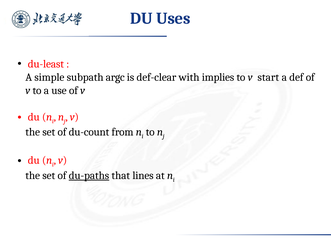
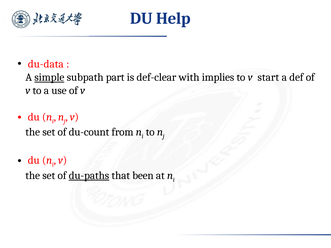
Uses: Uses -> Help
du-least: du-least -> du-data
simple underline: none -> present
argc: argc -> part
lines: lines -> been
